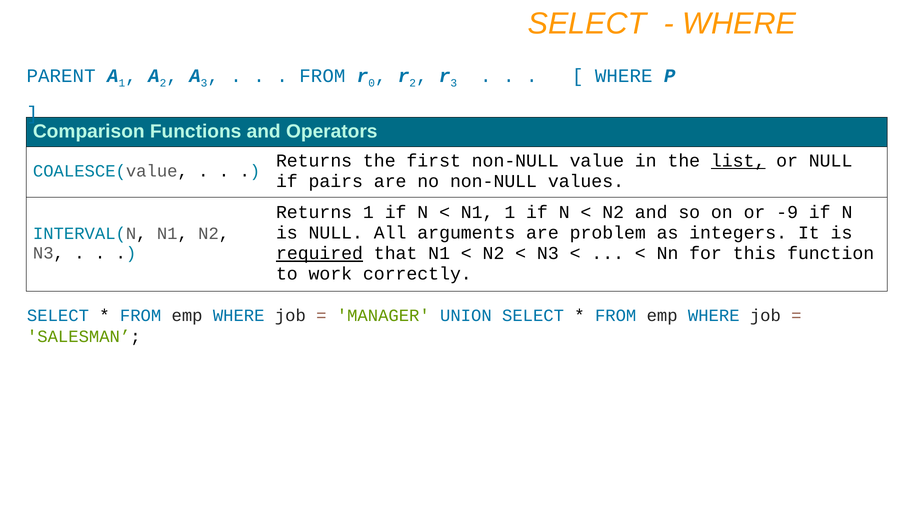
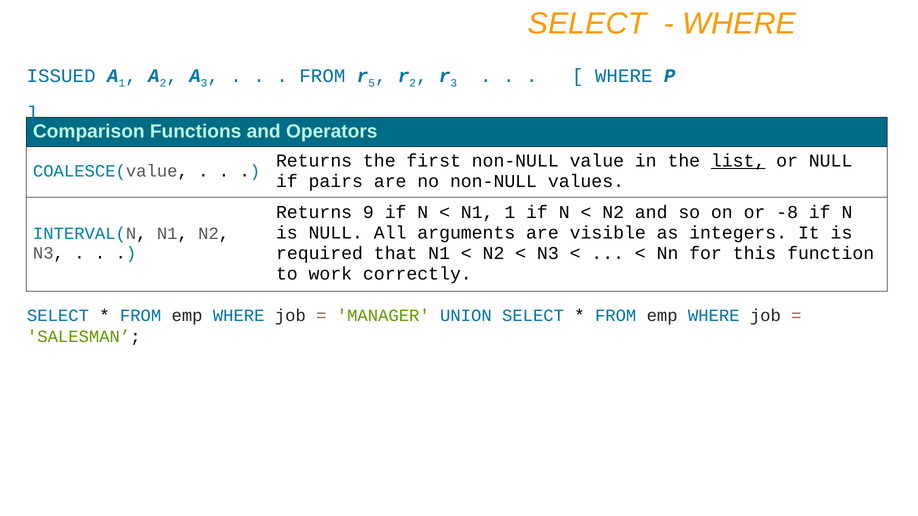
PARENT: PARENT -> ISSUED
0: 0 -> 5
Returns 1: 1 -> 9
-9: -9 -> -8
problem: problem -> visible
required underline: present -> none
